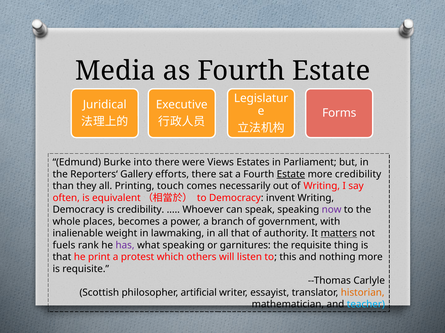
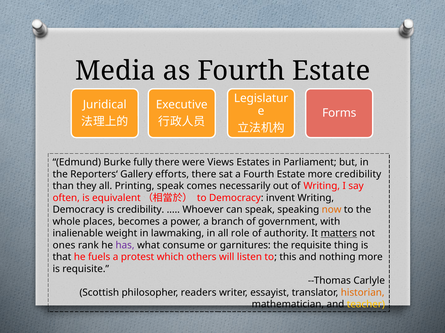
into: into -> fully
Estate at (291, 174) underline: present -> none
Printing touch: touch -> speak
now colour: purple -> orange
all that: that -> role
fuels: fuels -> ones
what speaking: speaking -> consume
print: print -> fuels
artificial: artificial -> readers
teacher colour: light blue -> yellow
